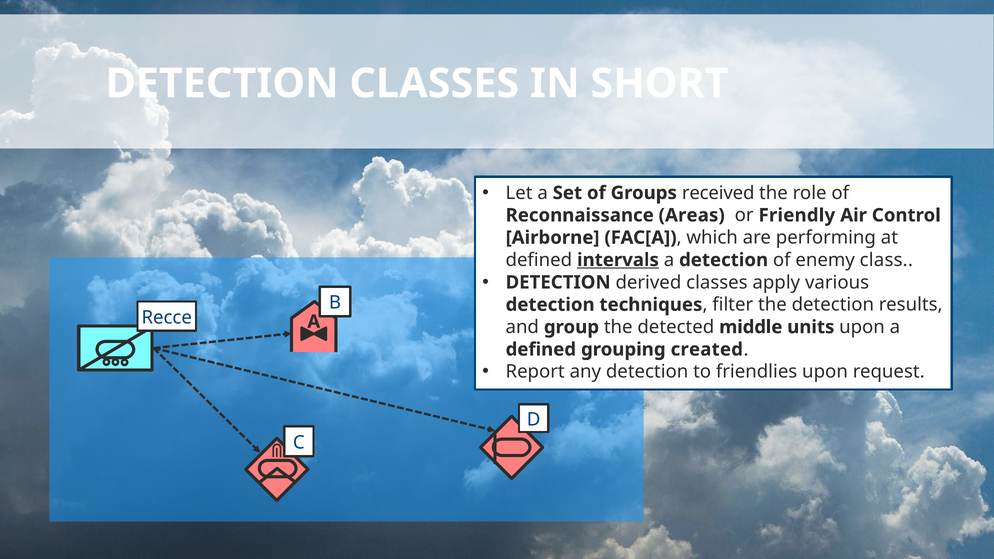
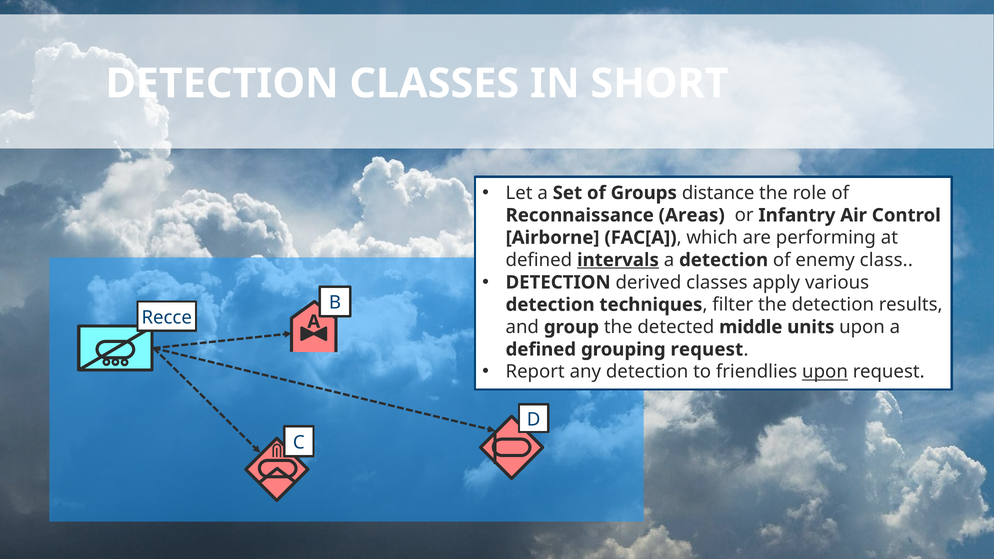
received: received -> distance
Friendly: Friendly -> Infantry
grouping created: created -> request
upon at (825, 372) underline: none -> present
